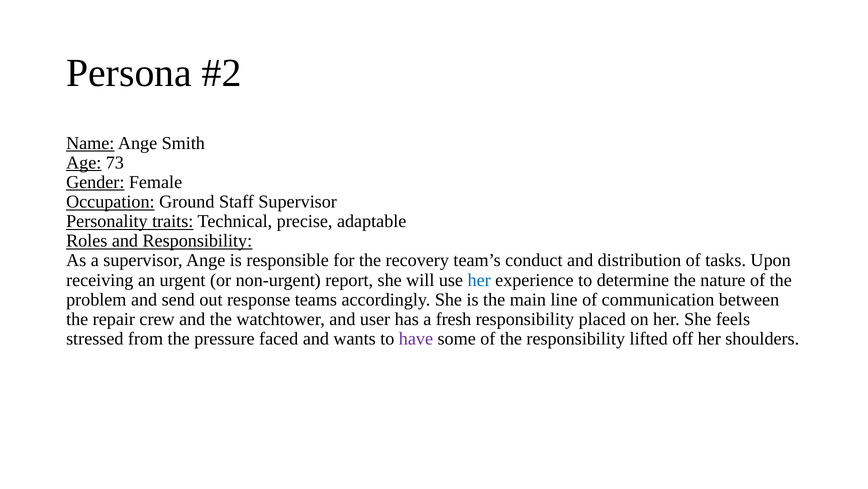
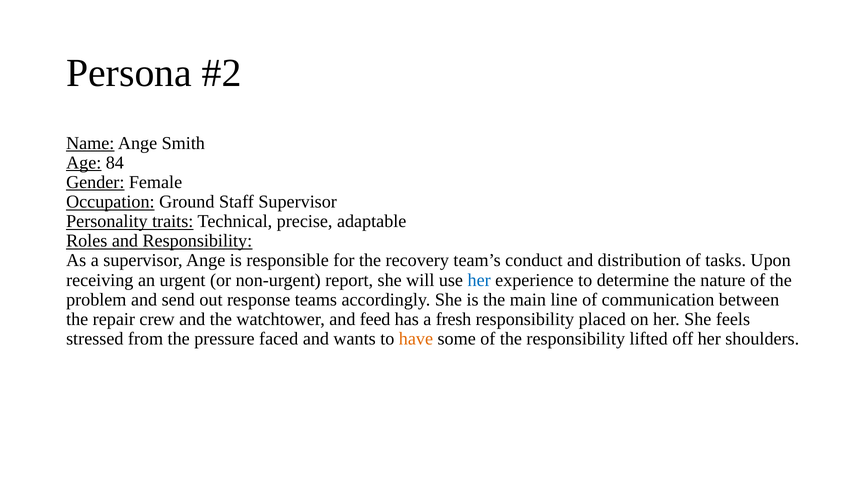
73: 73 -> 84
user: user -> feed
have colour: purple -> orange
